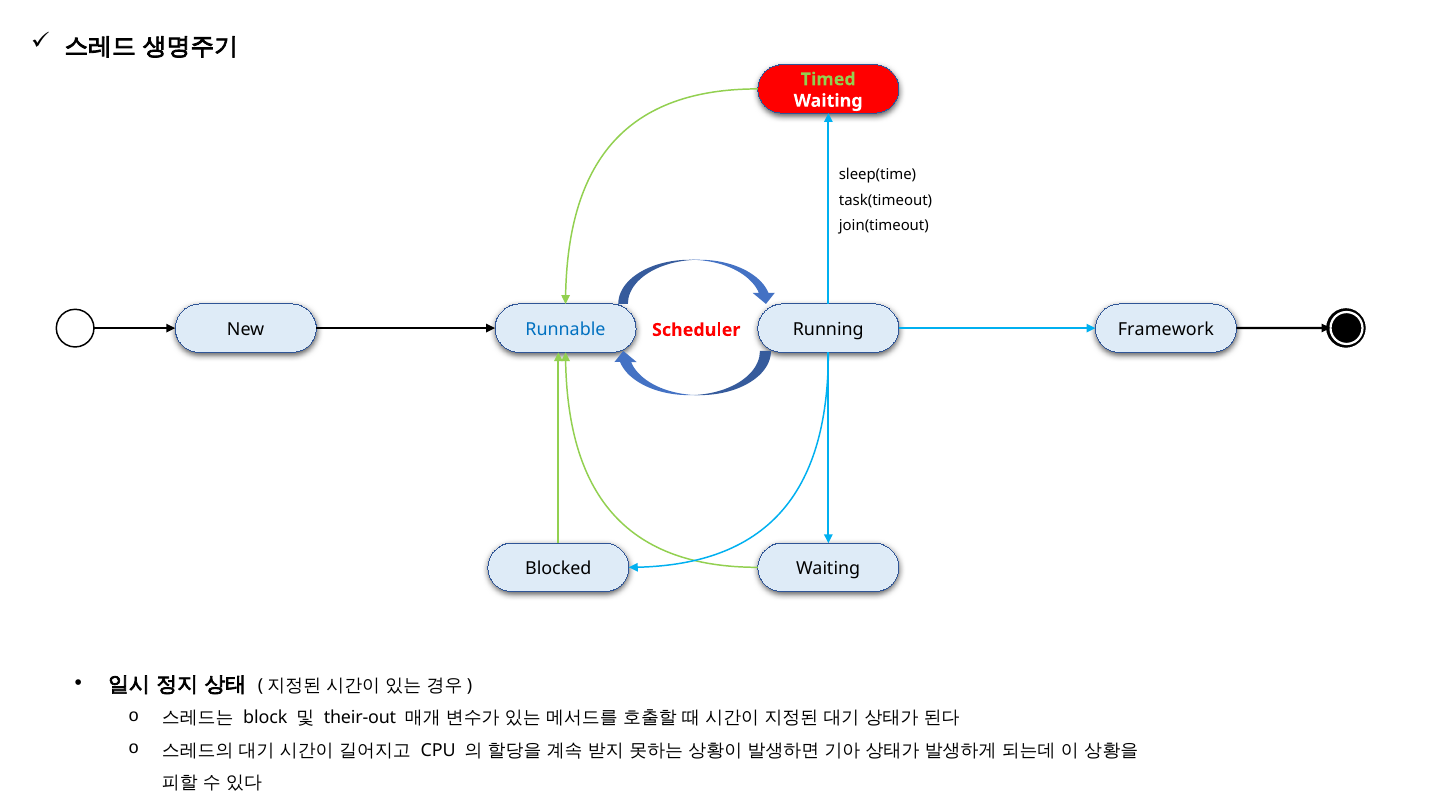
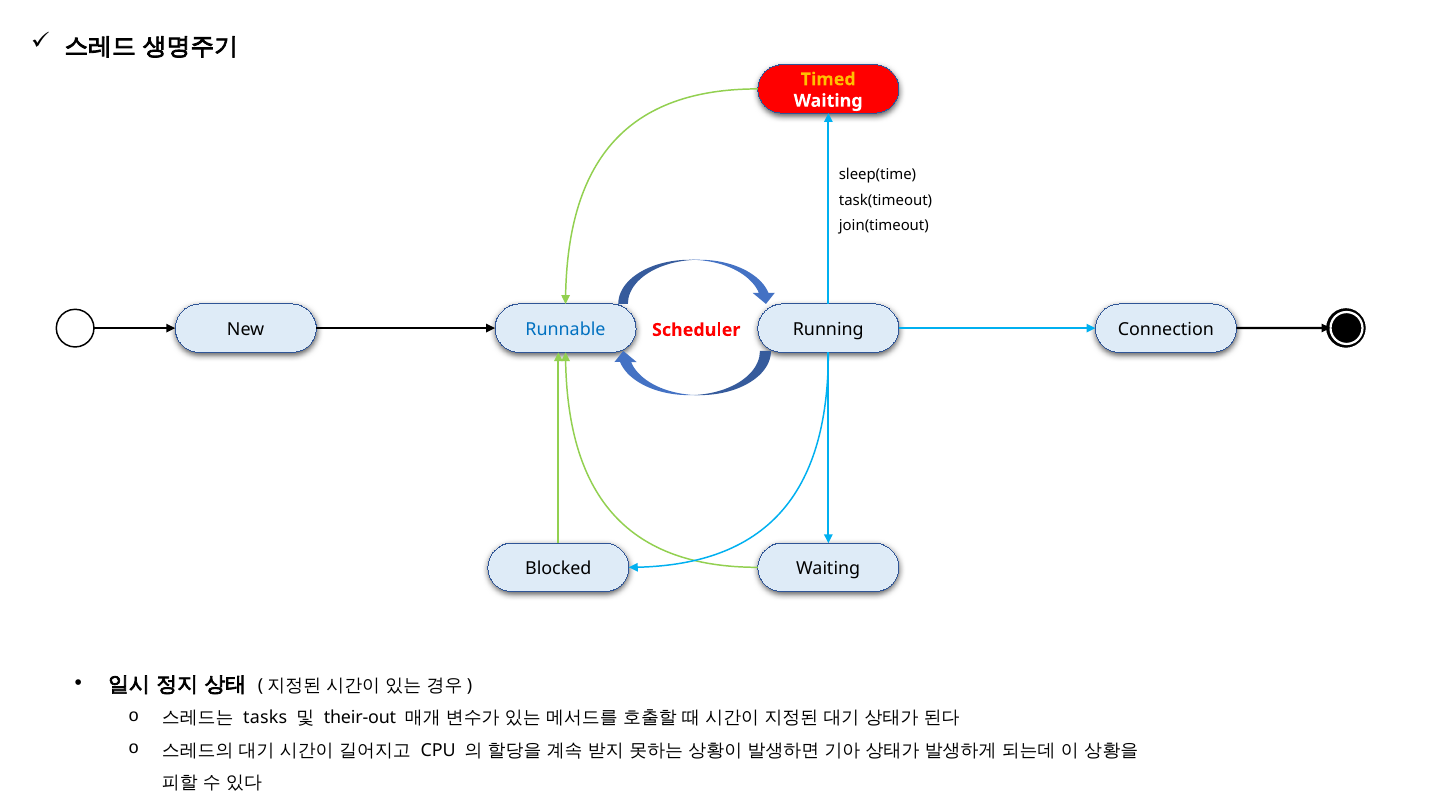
Timed colour: light green -> yellow
Framework: Framework -> Connection
block: block -> tasks
